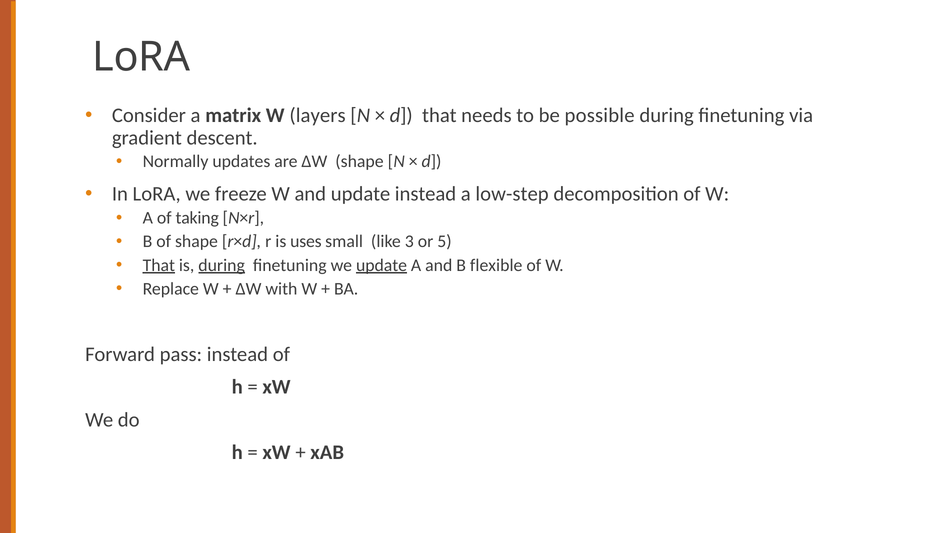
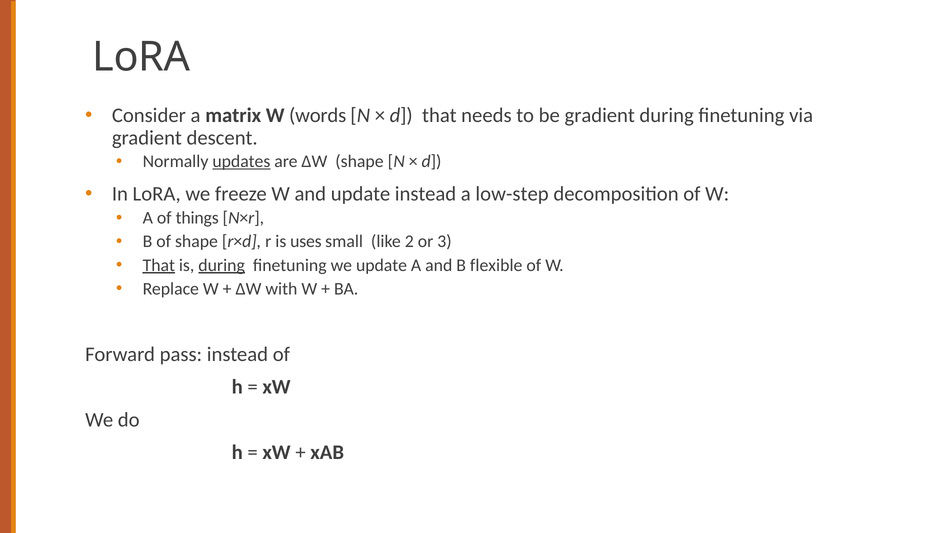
layers: layers -> words
be possible: possible -> gradient
updates underline: none -> present
taking: taking -> things
3: 3 -> 2
5: 5 -> 3
update at (382, 265) underline: present -> none
